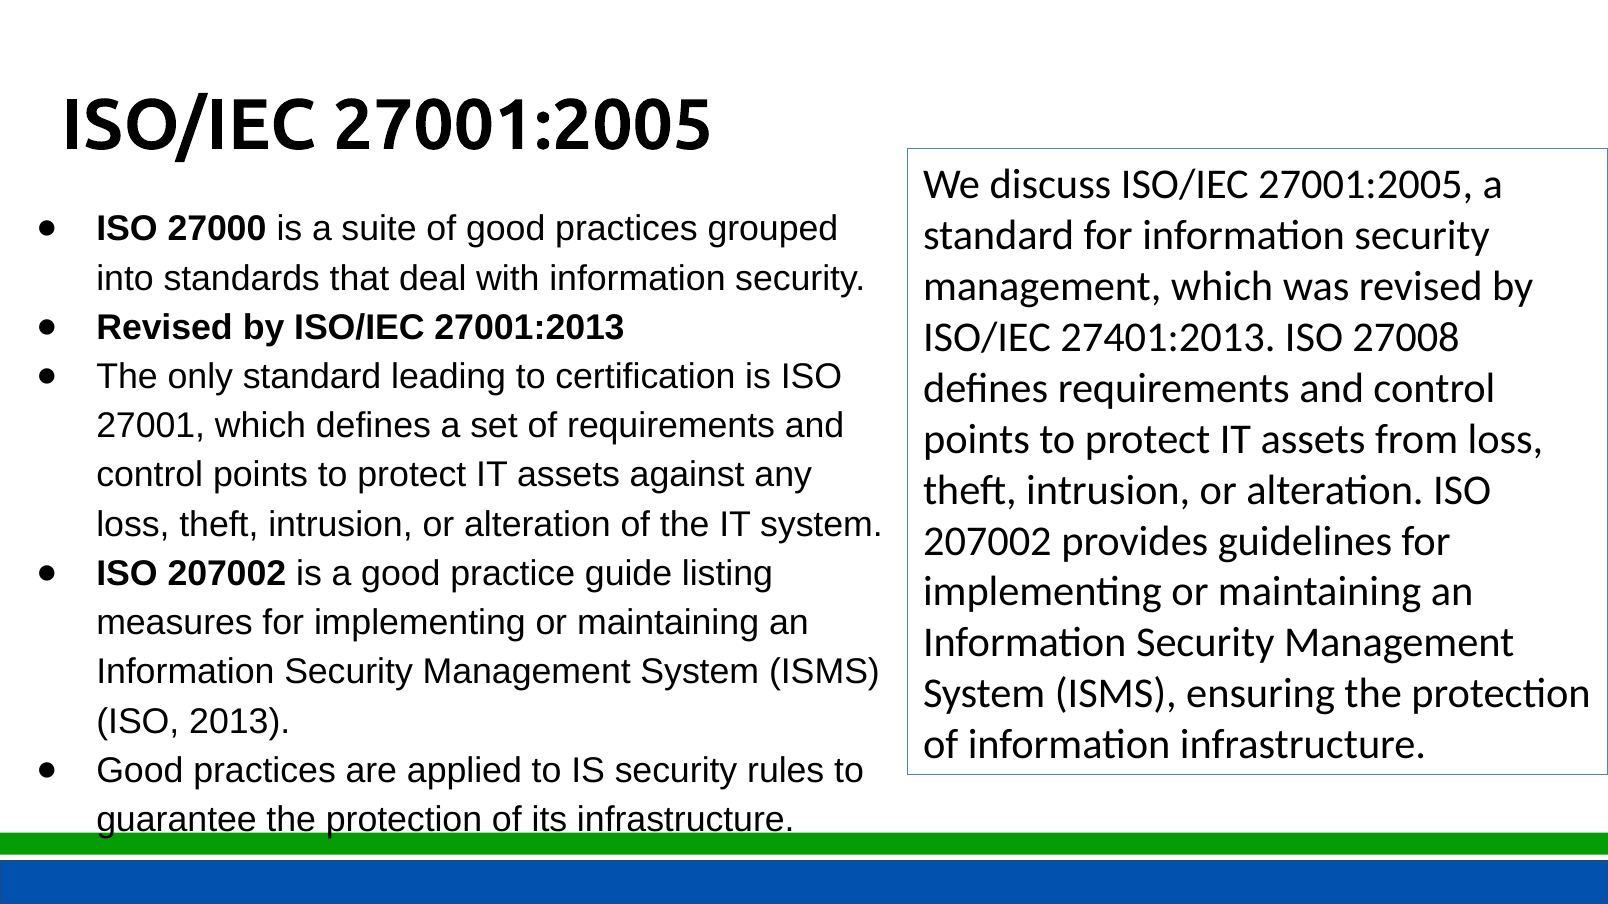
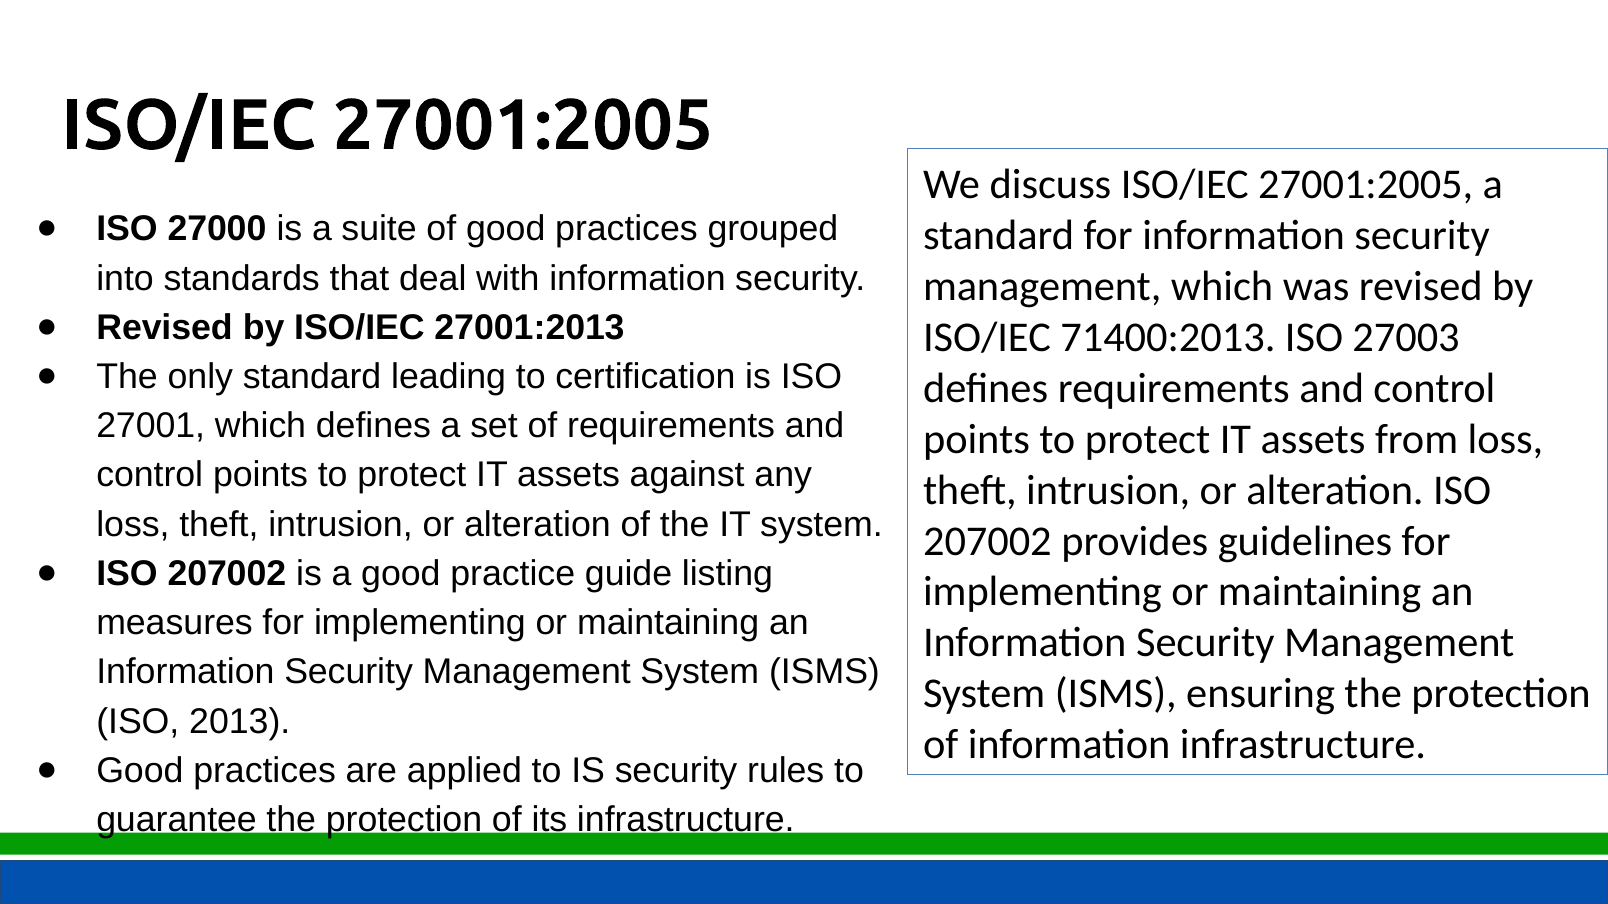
27401:2013: 27401:2013 -> 71400:2013
27008: 27008 -> 27003
